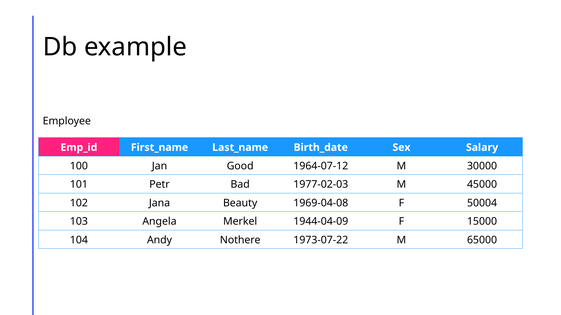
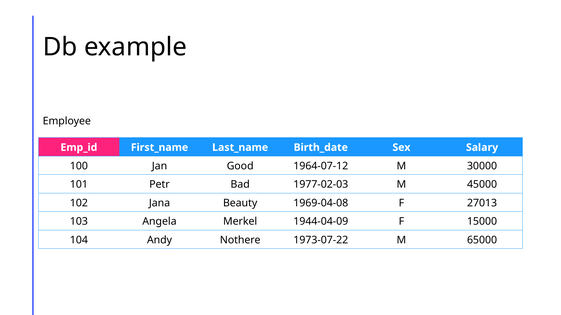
50004: 50004 -> 27013
